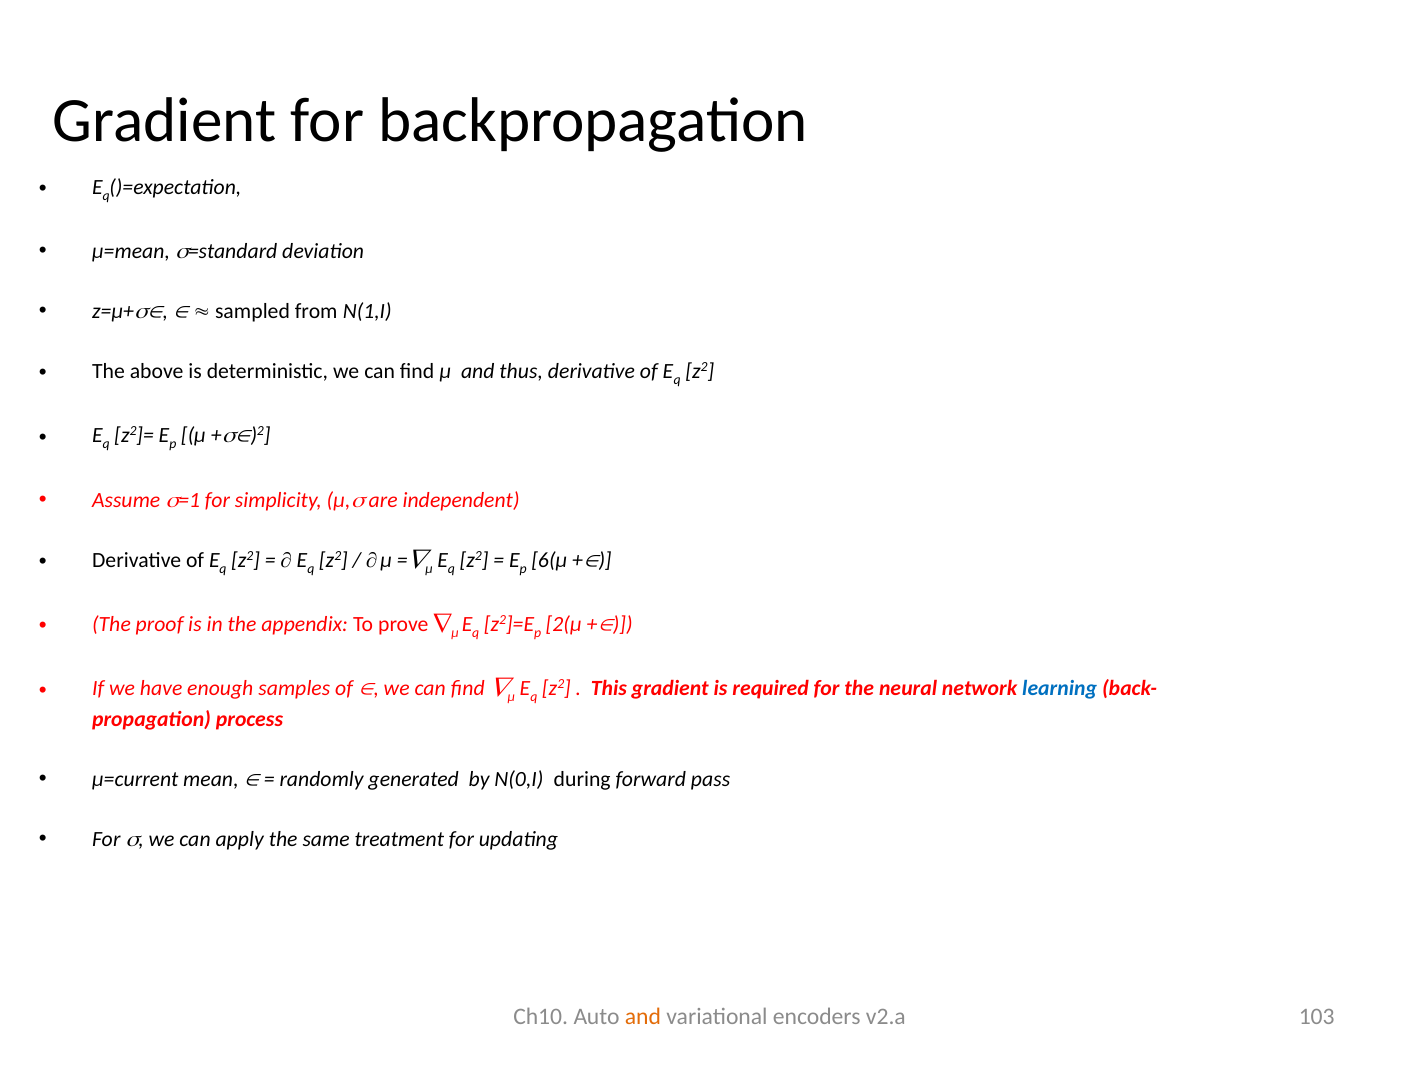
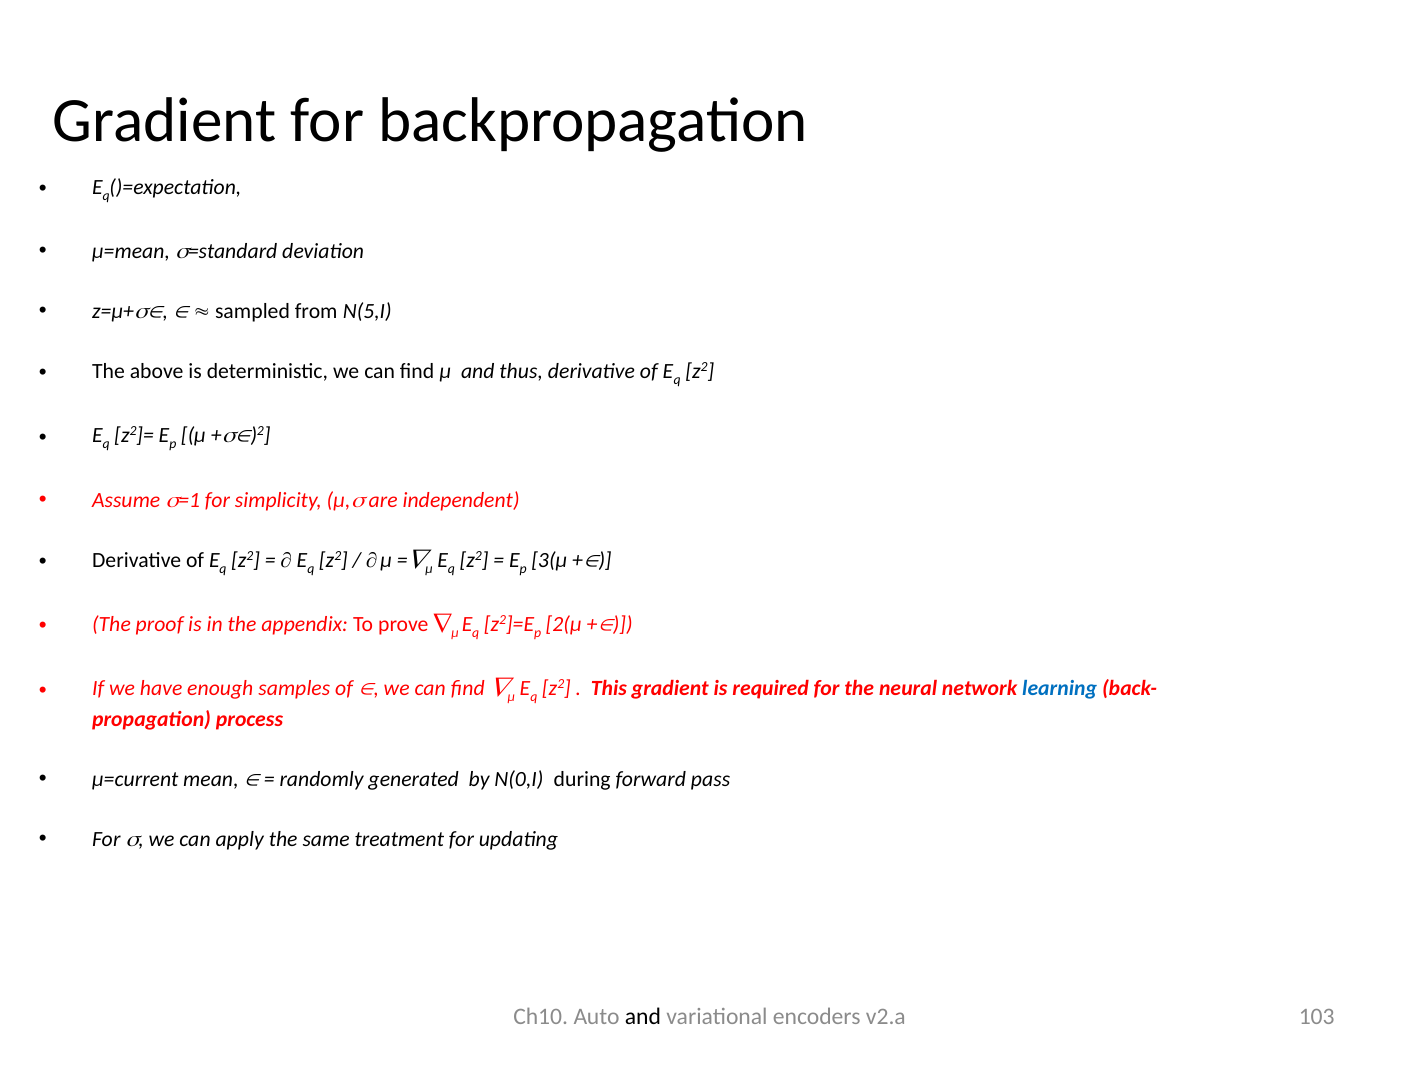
N(1,I: N(1,I -> N(5,I
6(µ: 6(µ -> 3(µ
and at (643, 1017) colour: orange -> black
